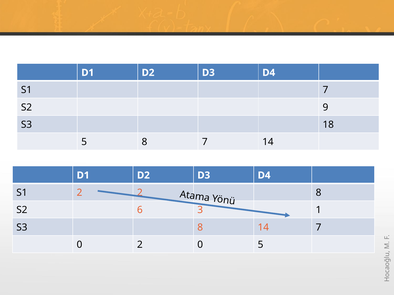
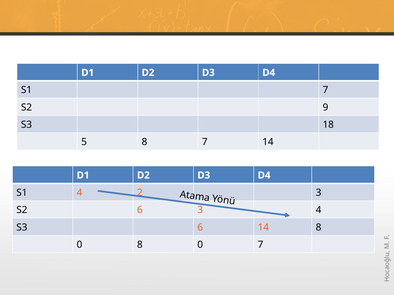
S1 2: 2 -> 4
8 at (319, 193): 8 -> 3
1 at (319, 210): 1 -> 4
S3 8: 8 -> 6
14 7: 7 -> 8
2 at (140, 245): 2 -> 8
5 at (261, 245): 5 -> 7
